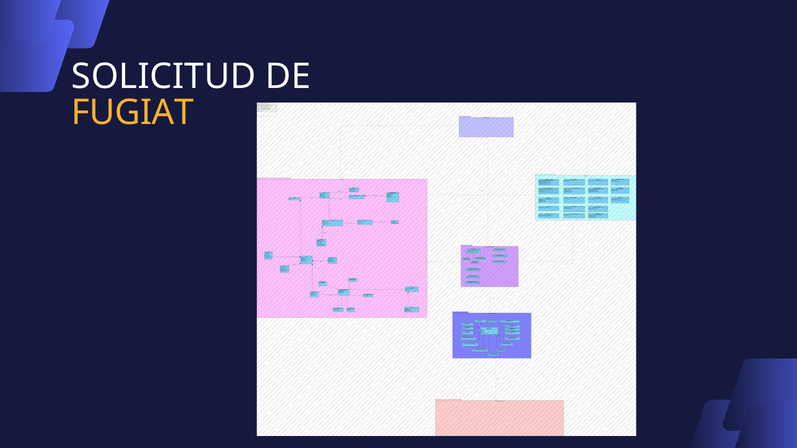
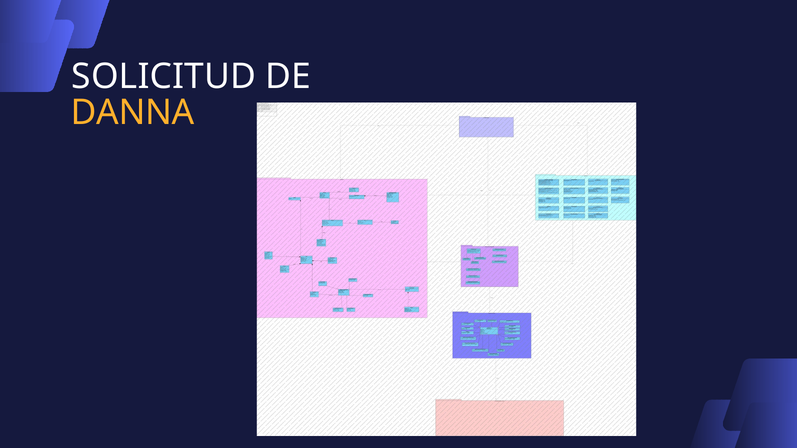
FUGIAT at (133, 113): FUGIAT -> DANNA
